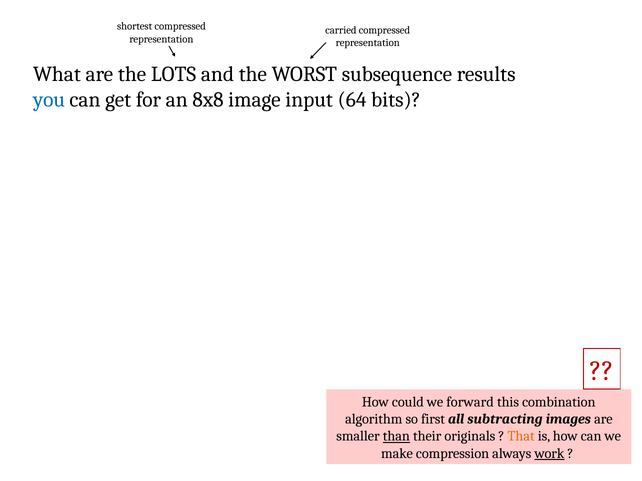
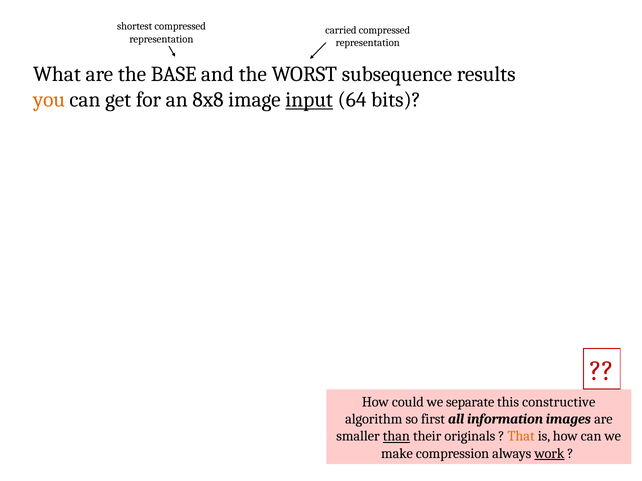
LOTS: LOTS -> BASE
you colour: blue -> orange
input underline: none -> present
forward: forward -> separate
combination: combination -> constructive
subtracting: subtracting -> information
